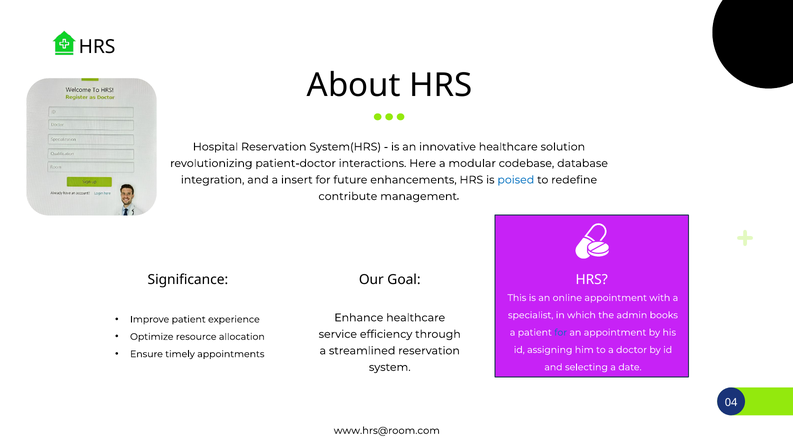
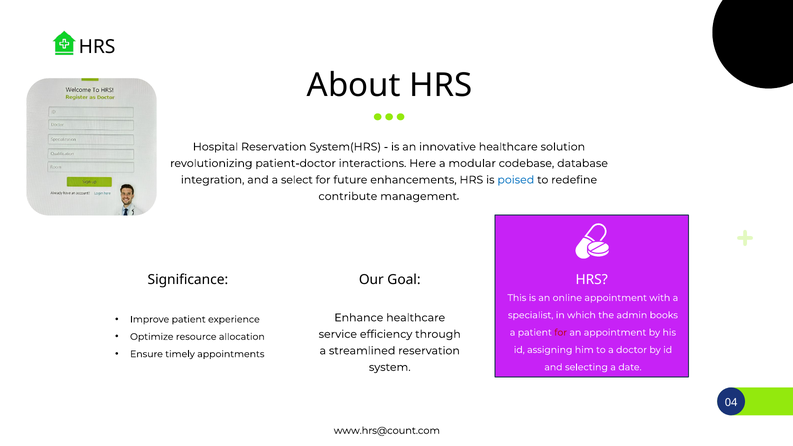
insert: insert -> select
for at (561, 333) colour: blue -> red
www.hrs@room.com: www.hrs@room.com -> www.hrs@count.com
